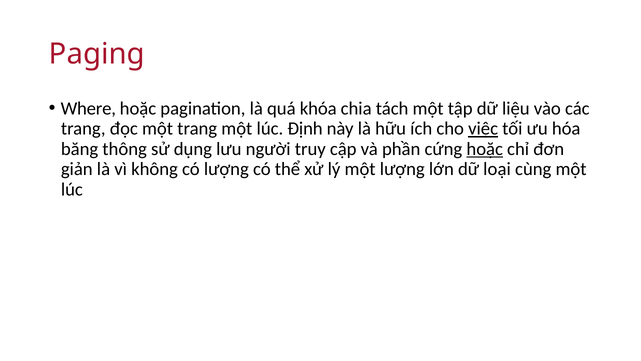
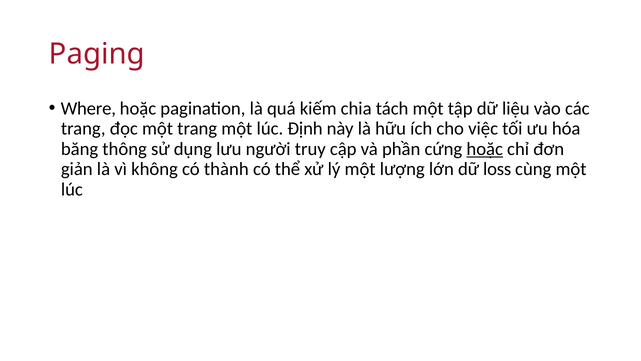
khóa: khóa -> kiếm
việc underline: present -> none
có lượng: lượng -> thành
loại: loại -> loss
